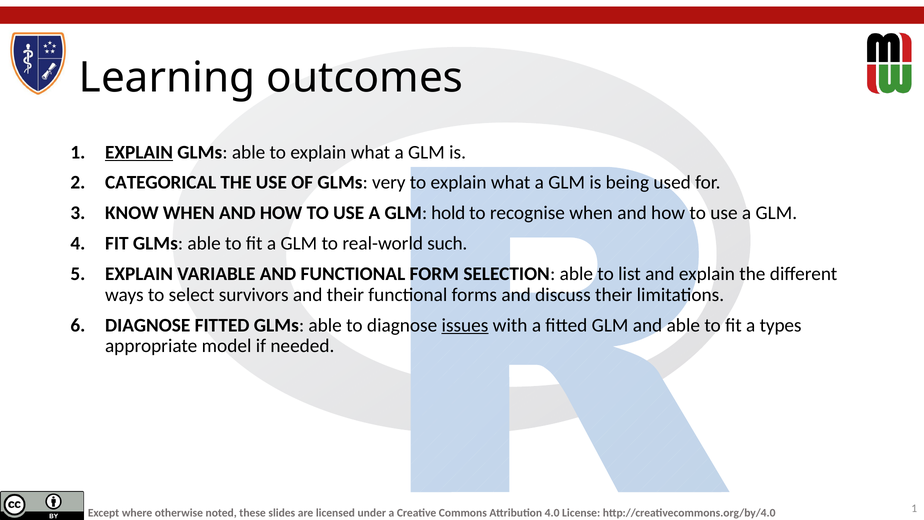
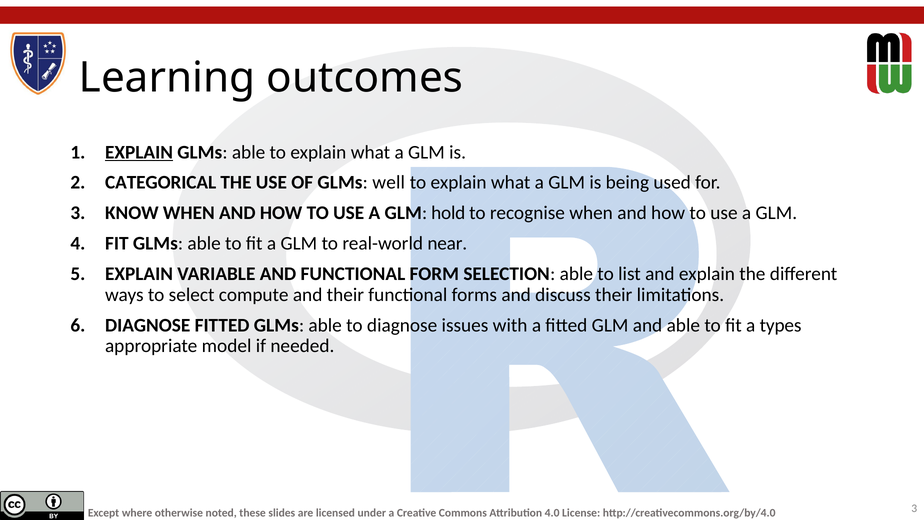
very: very -> well
such: such -> near
survivors: survivors -> compute
issues underline: present -> none
1 at (914, 508): 1 -> 3
